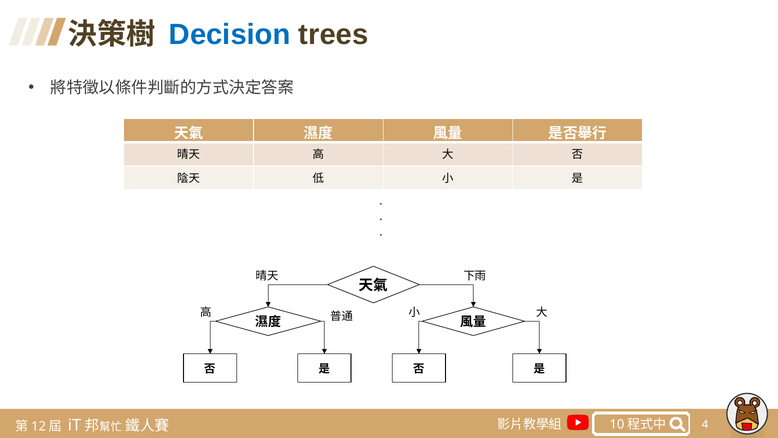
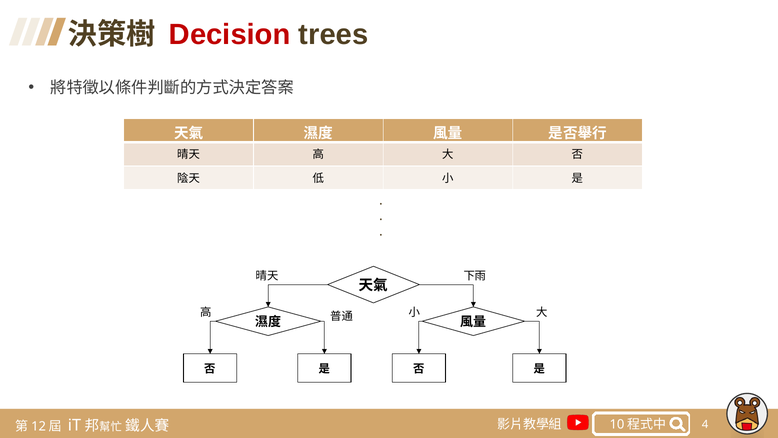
Decision colour: blue -> red
